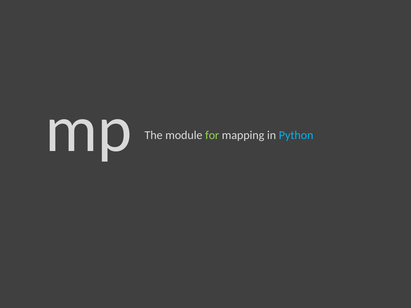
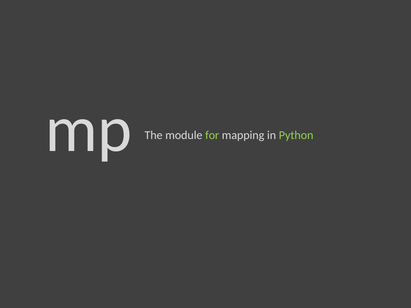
Python colour: light blue -> light green
